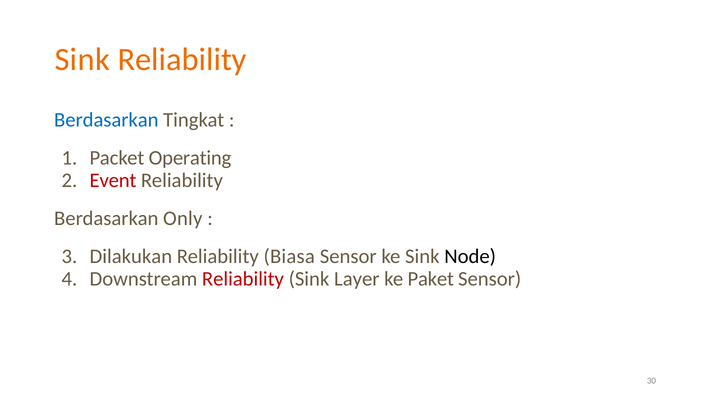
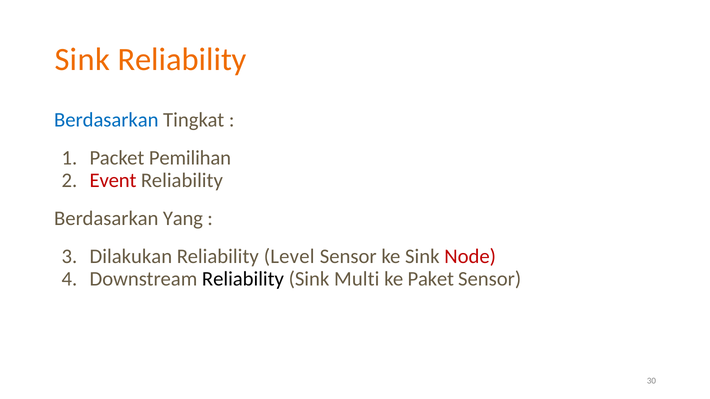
Operating: Operating -> Pemilihan
Only: Only -> Yang
Biasa: Biasa -> Level
Node colour: black -> red
Reliability at (243, 279) colour: red -> black
Layer: Layer -> Multi
